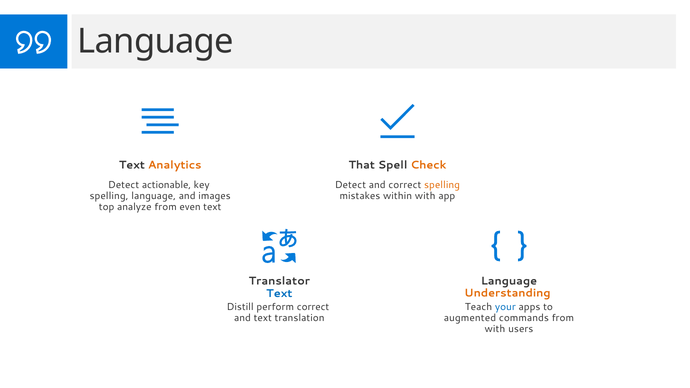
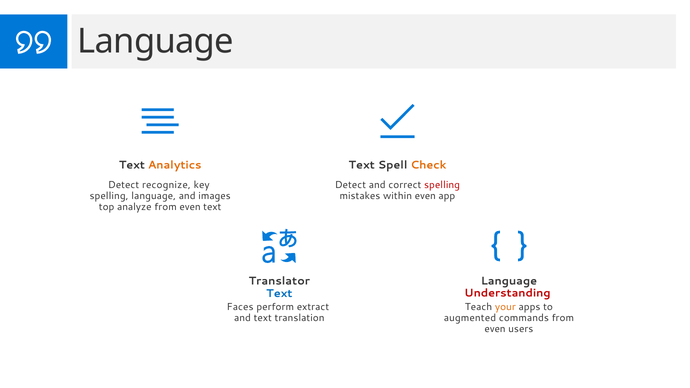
That at (362, 165): That -> Text
actionable: actionable -> recognize
spelling at (442, 185) colour: orange -> red
within with: with -> even
Understanding colour: orange -> red
Distill: Distill -> Faces
perform correct: correct -> extract
your colour: blue -> orange
with at (495, 329): with -> even
